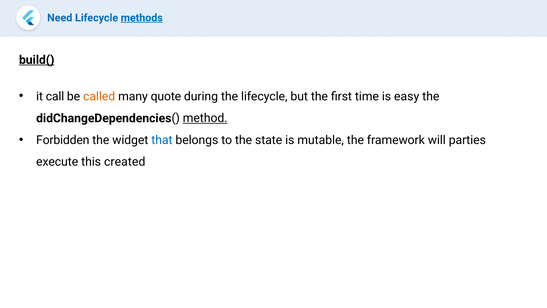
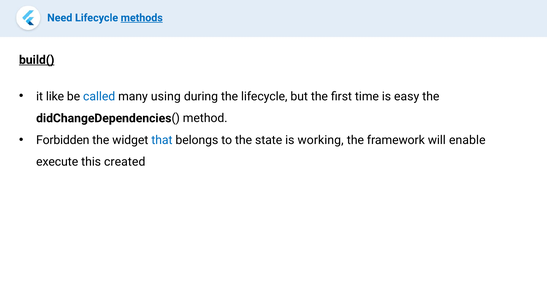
call: call -> like
called colour: orange -> blue
quote: quote -> using
method underline: present -> none
mutable: mutable -> working
parties: parties -> enable
